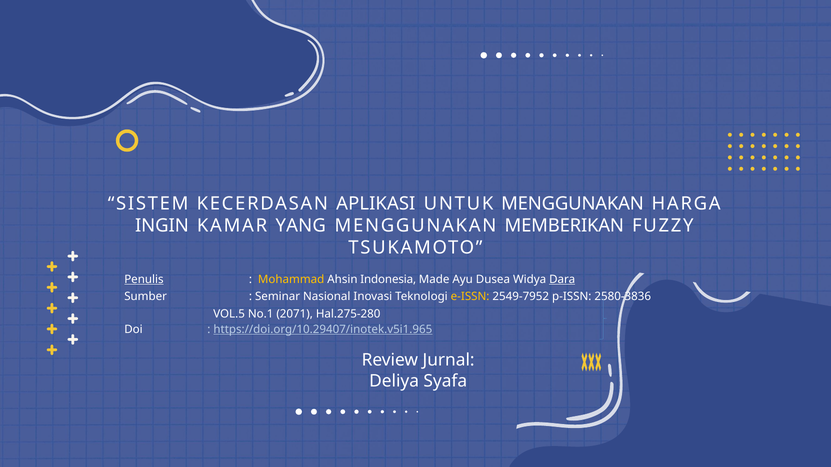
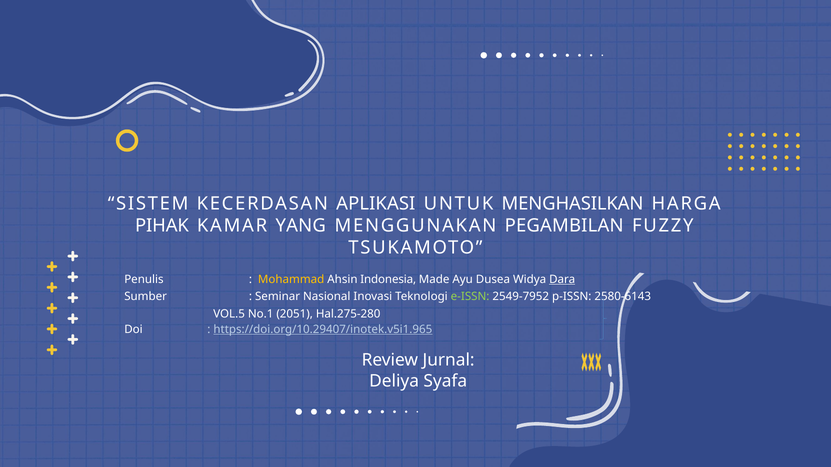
UNTUK MENGGUNAKAN: MENGGUNAKAN -> MENGHASILKAN
INGIN: INGIN -> PIHAK
MEMBERIKAN: MEMBERIKAN -> PEGAMBILAN
Penulis underline: present -> none
e-ISSN colour: yellow -> light green
2580-3836: 2580-3836 -> 2580-6143
2071: 2071 -> 2051
